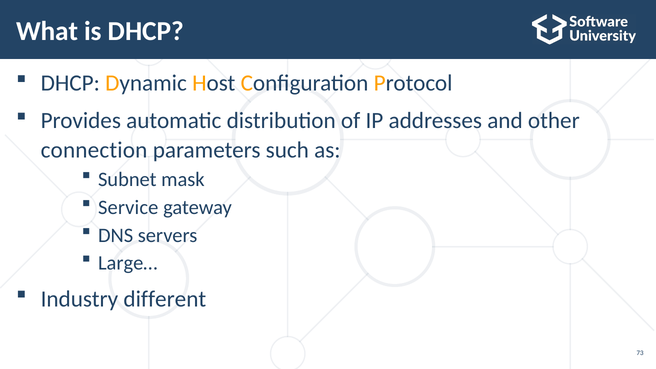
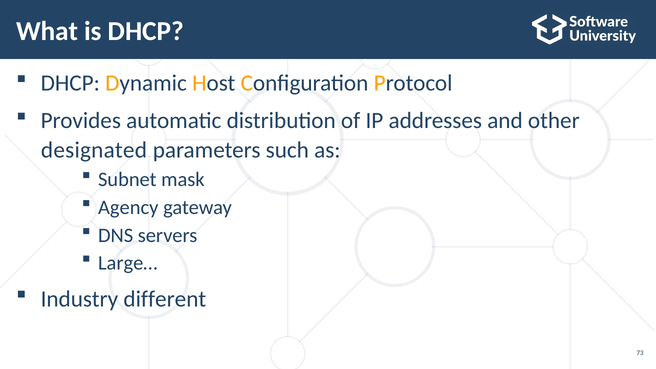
connection: connection -> designated
Service: Service -> Agency
